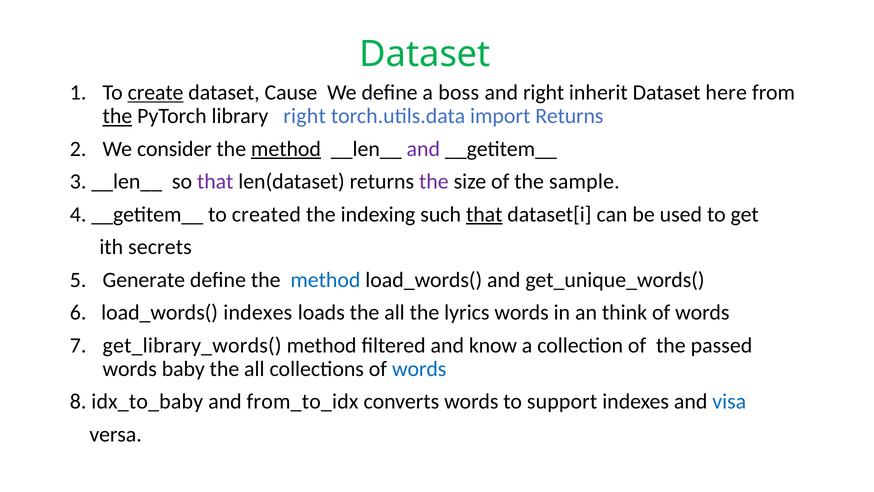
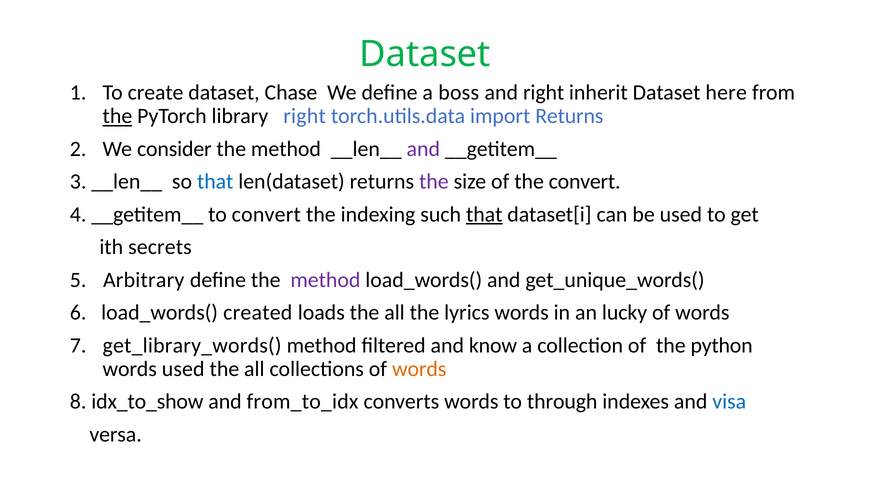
create underline: present -> none
Cause: Cause -> Chase
method at (286, 149) underline: present -> none
that at (215, 182) colour: purple -> blue
the sample: sample -> convert
to created: created -> convert
Generate: Generate -> Arbitrary
method at (325, 280) colour: blue -> purple
load_words( indexes: indexes -> created
think: think -> lucky
passed: passed -> python
words baby: baby -> used
words at (419, 369) colour: blue -> orange
idx_to_baby: idx_to_baby -> idx_to_show
support: support -> through
